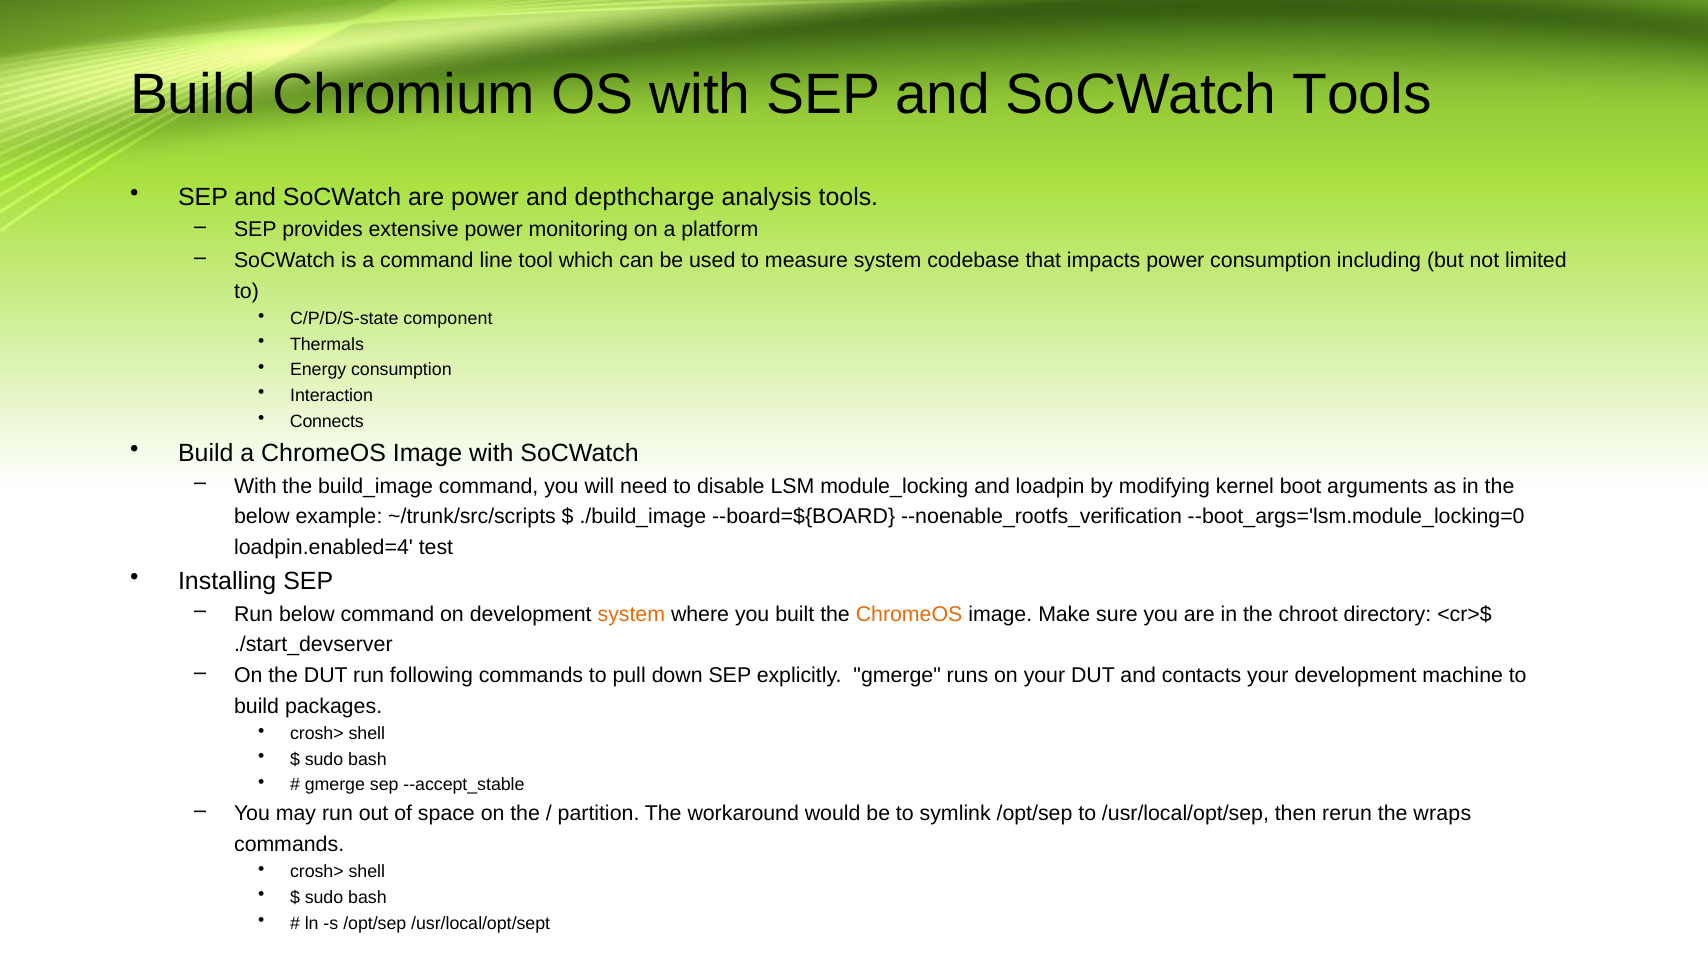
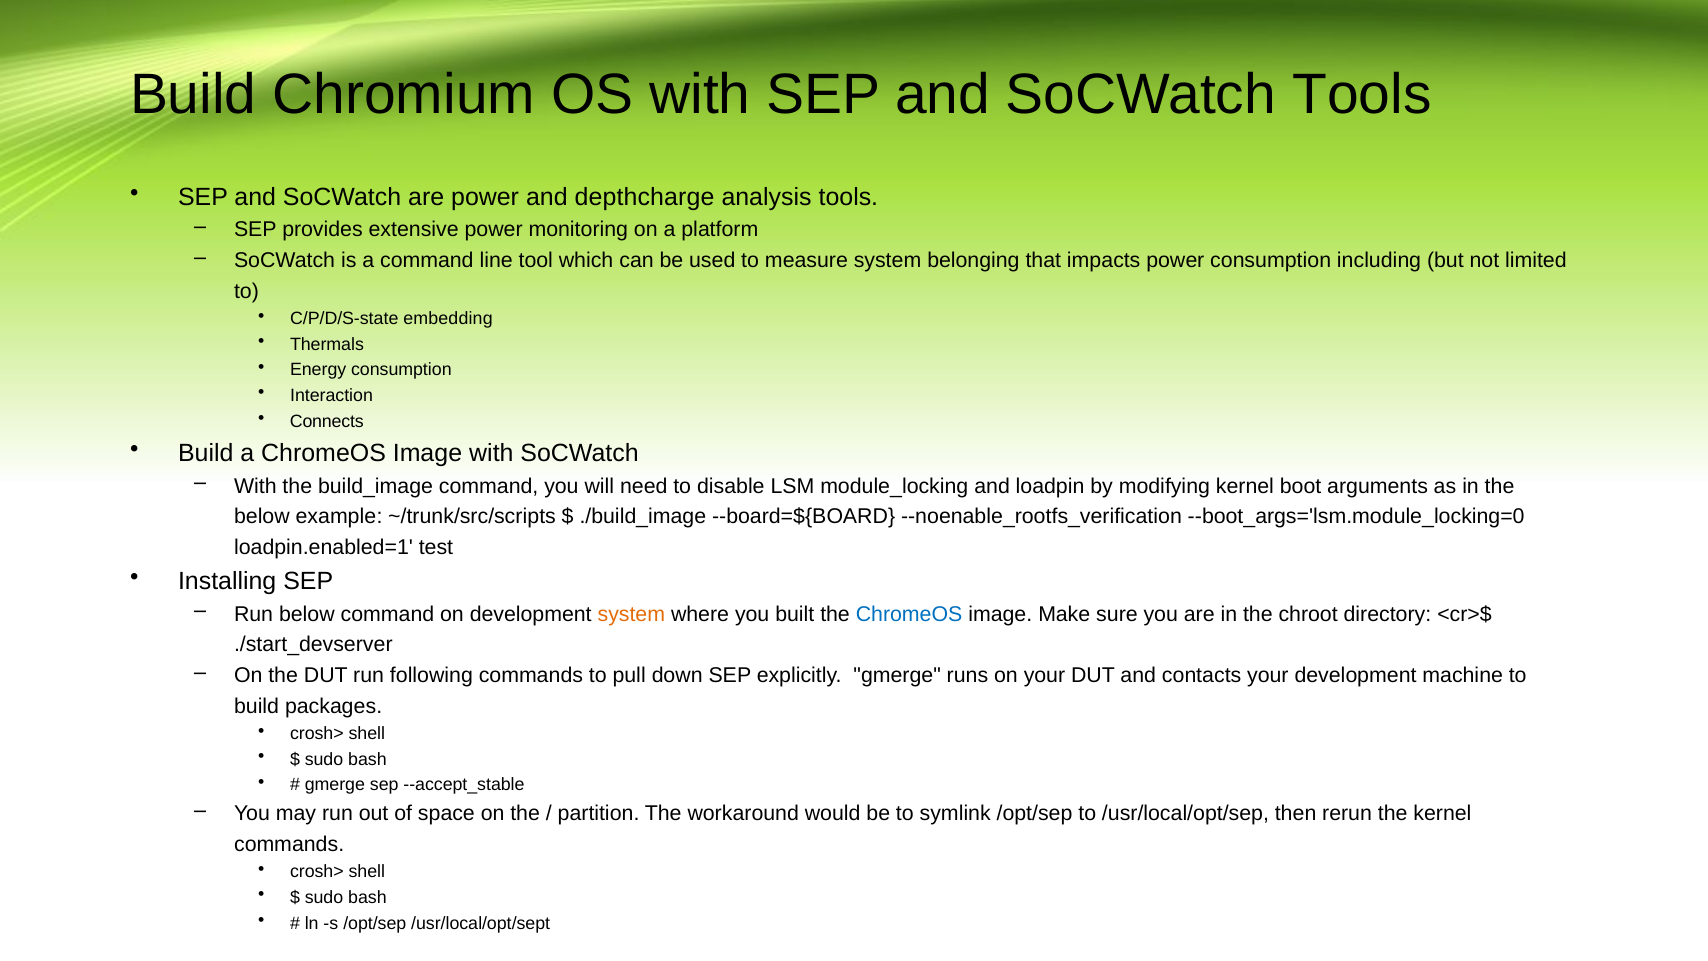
codebase: codebase -> belonging
component: component -> embedding
loadpin.enabled=4: loadpin.enabled=4 -> loadpin.enabled=1
ChromeOS at (909, 614) colour: orange -> blue
the wraps: wraps -> kernel
